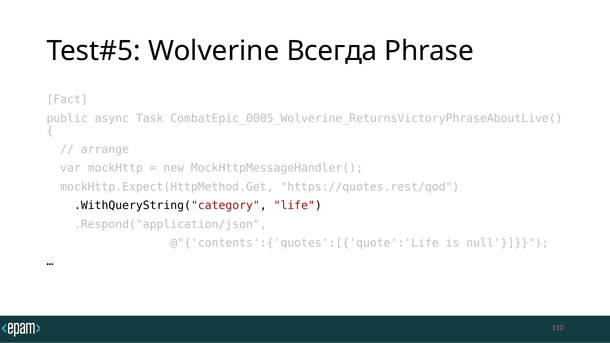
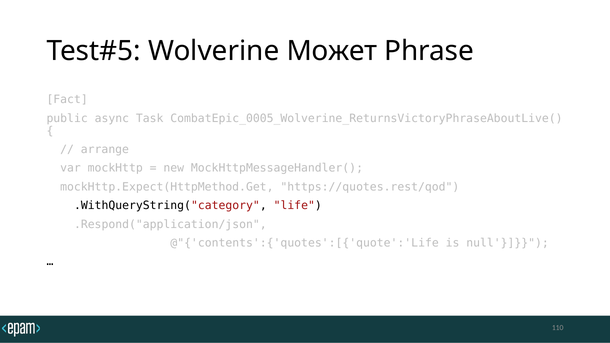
Всегда: Всегда -> Может
